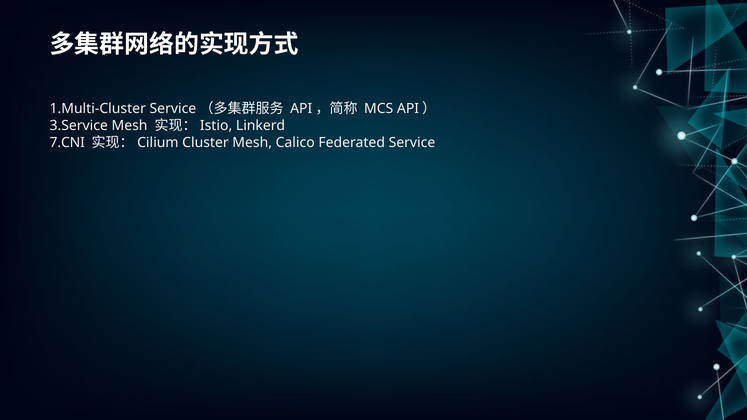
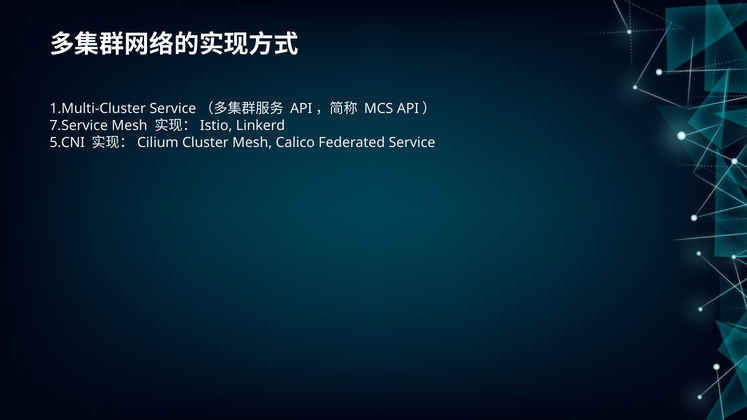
3.Service: 3.Service -> 7.Service
7.CNI: 7.CNI -> 5.CNI
